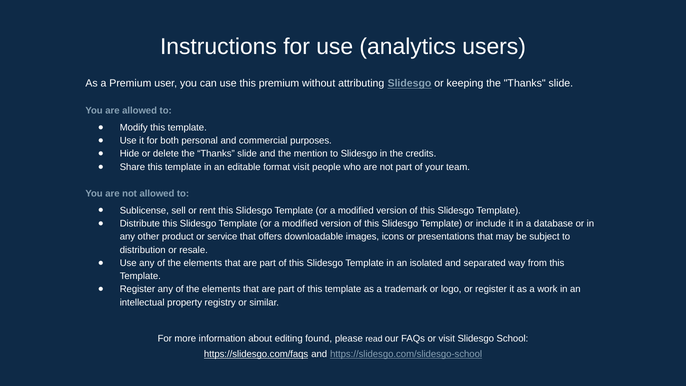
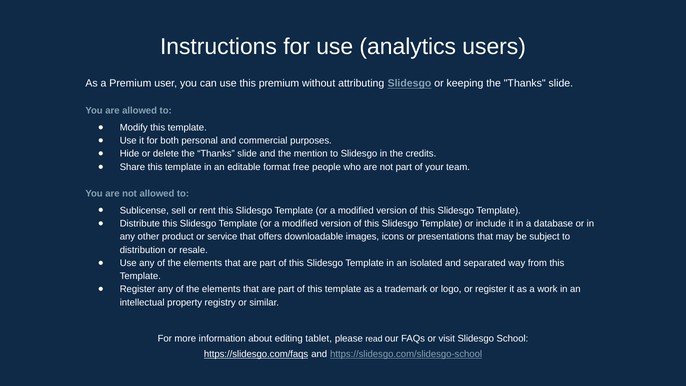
format visit: visit -> free
found: found -> tablet
